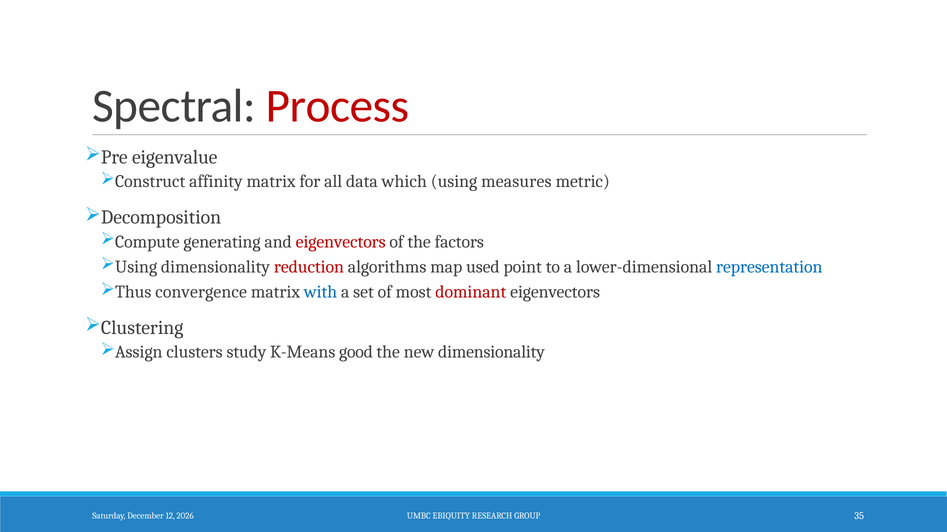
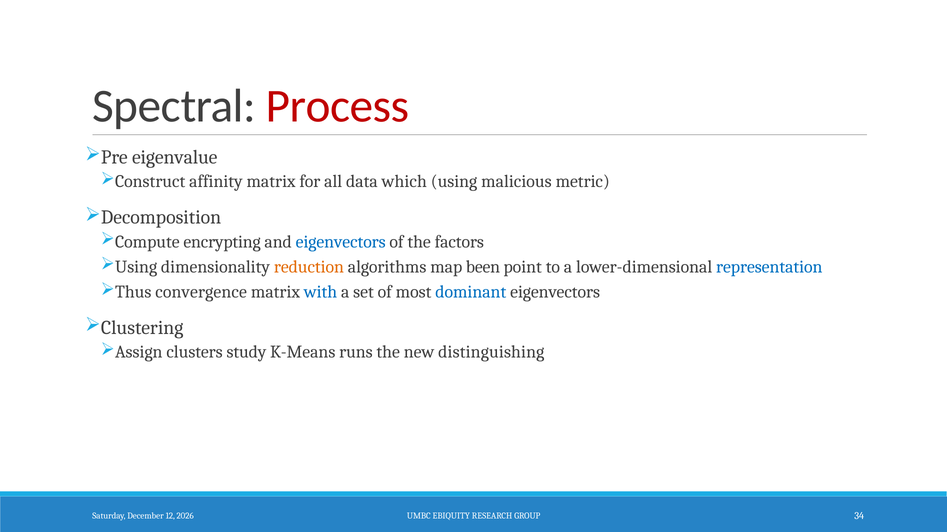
measures: measures -> malicious
generating: generating -> encrypting
eigenvectors at (341, 242) colour: red -> blue
reduction colour: red -> orange
used: used -> been
dominant colour: red -> blue
good: good -> runs
new dimensionality: dimensionality -> distinguishing
35: 35 -> 34
